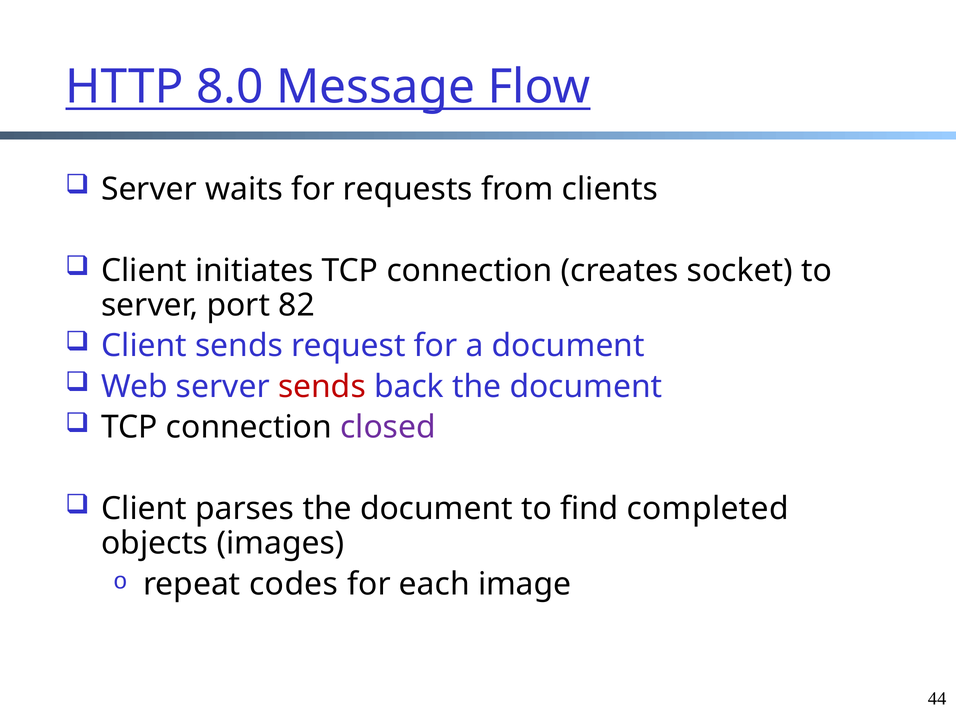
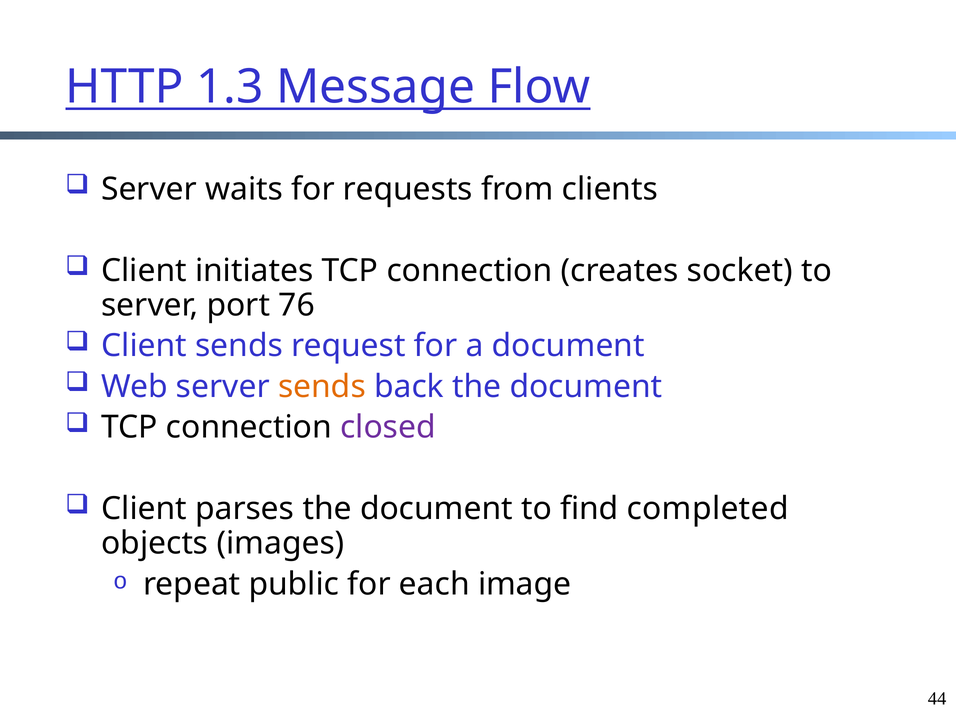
8.0: 8.0 -> 1.3
82: 82 -> 76
sends at (322, 387) colour: red -> orange
codes: codes -> public
